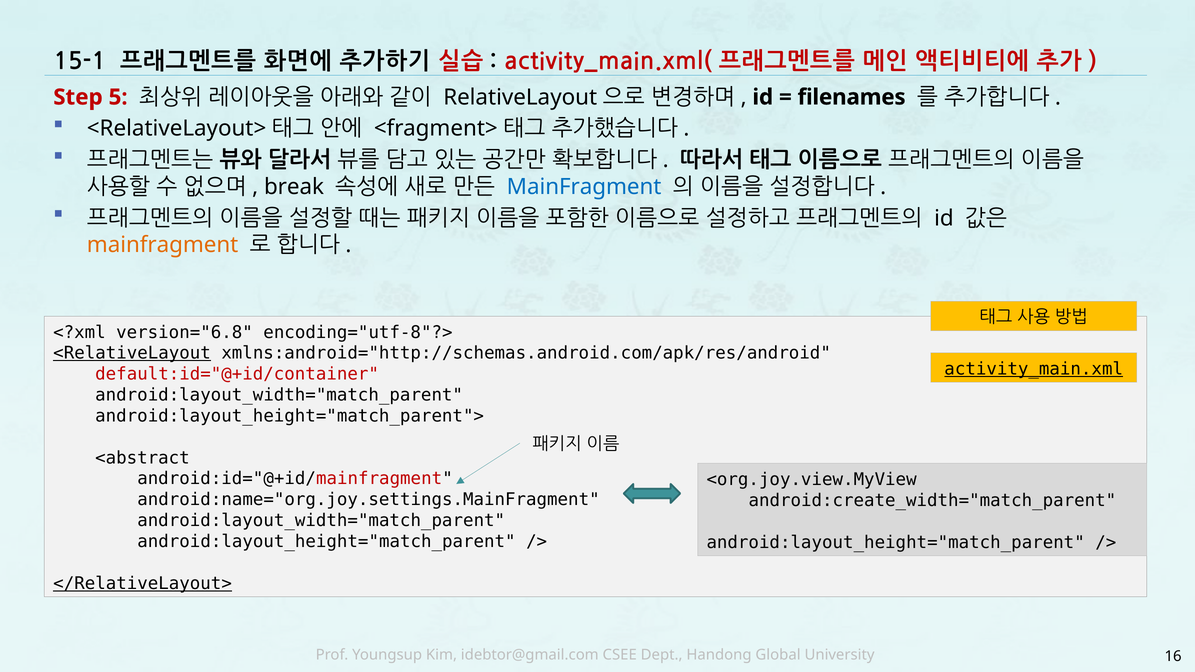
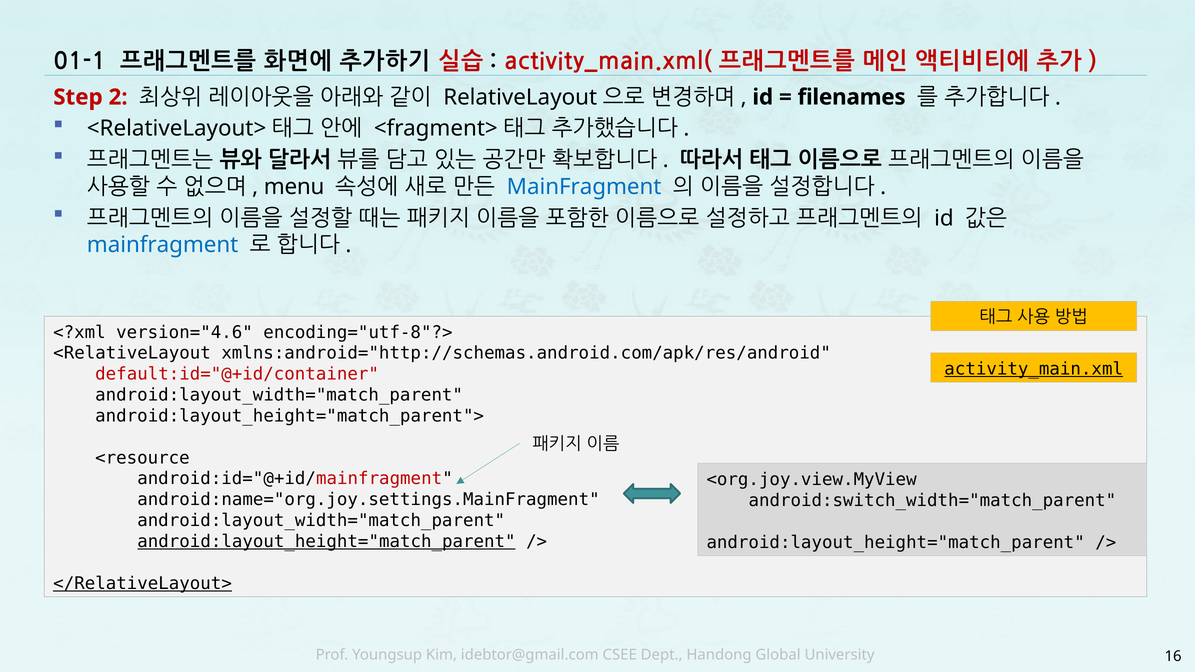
15-1: 15-1 -> 01-1
5: 5 -> 2
break: break -> menu
mainfragment at (163, 245) colour: orange -> blue
version="6.8: version="6.8 -> version="4.6
<RelativeLayout underline: present -> none
<abstract: <abstract -> <resource
android:create_width="match_parent: android:create_width="match_parent -> android:switch_width="match_parent
android:layout_height="match_parent at (326, 542) underline: none -> present
